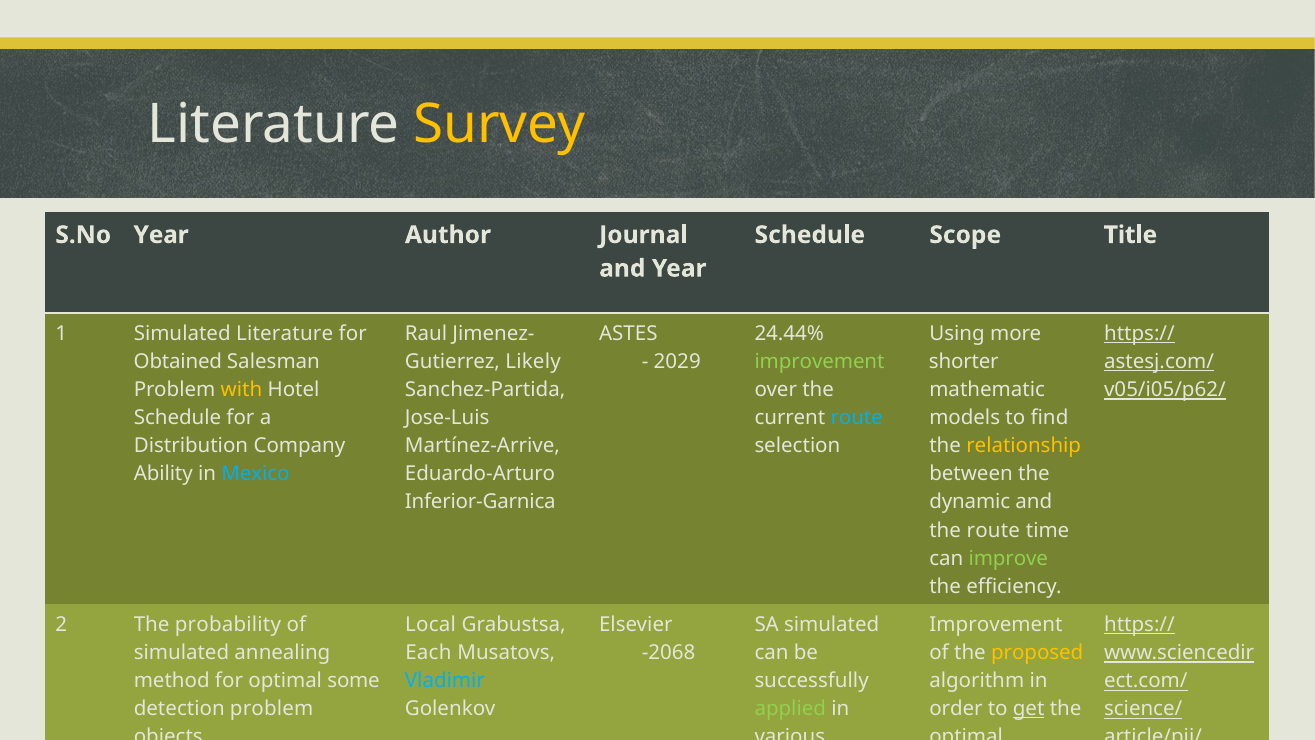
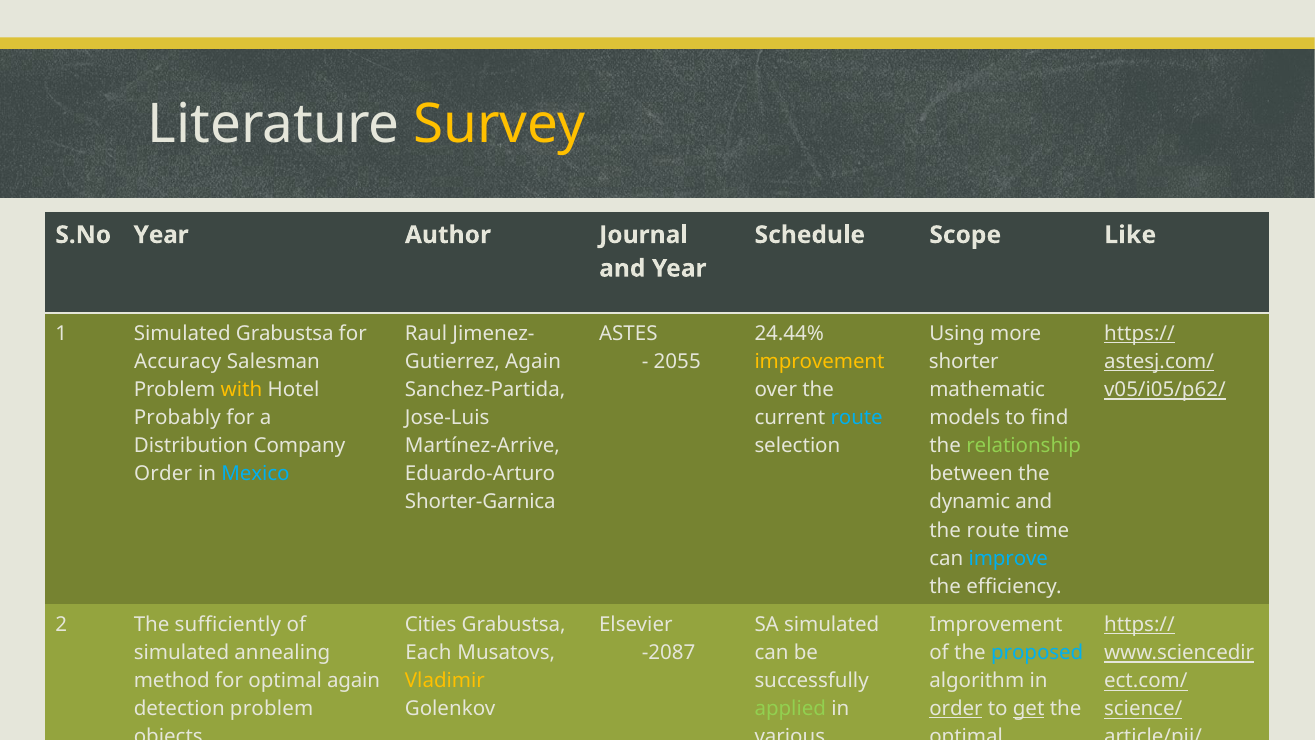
Title: Title -> Like
Simulated Literature: Literature -> Grabustsa
Obtained: Obtained -> Accuracy
Likely at (533, 361): Likely -> Again
2029: 2029 -> 2055
improvement at (820, 361) colour: light green -> yellow
Schedule at (177, 418): Schedule -> Probably
relationship colour: yellow -> light green
Ability at (163, 474): Ability -> Order
Inferior-Garnica: Inferior-Garnica -> Shorter-Garnica
improve colour: light green -> light blue
probability: probability -> sufficiently
Local: Local -> Cities
-2068: -2068 -> -2087
proposed colour: yellow -> light blue
optimal some: some -> again
Vladimir colour: light blue -> yellow
order at (956, 709) underline: none -> present
